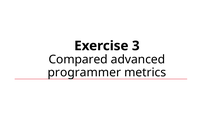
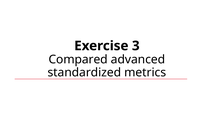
programmer: programmer -> standardized
